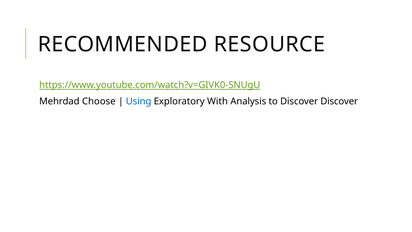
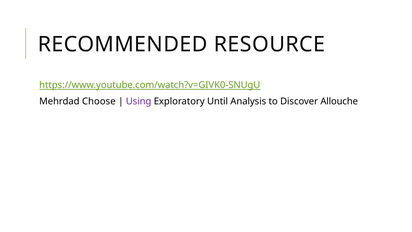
Using colour: blue -> purple
With: With -> Until
Discover Discover: Discover -> Allouche
